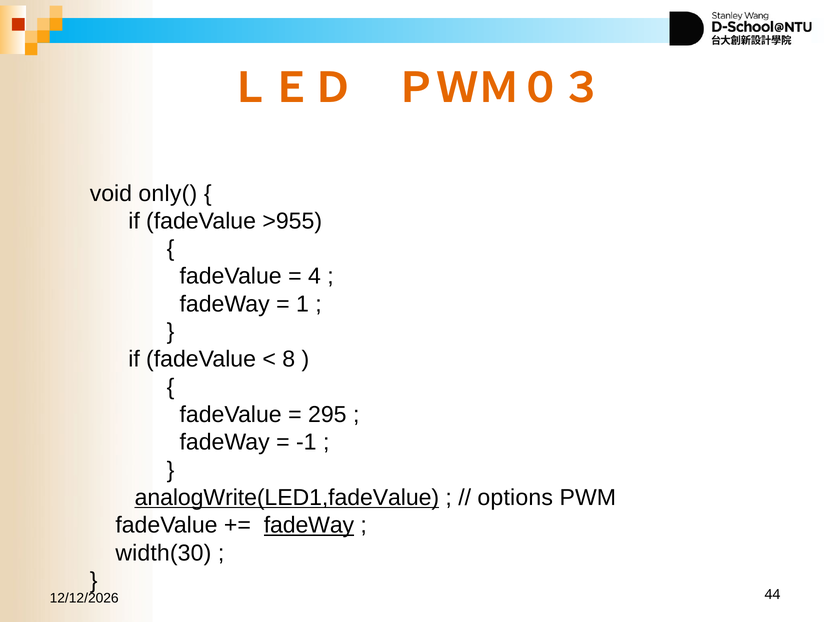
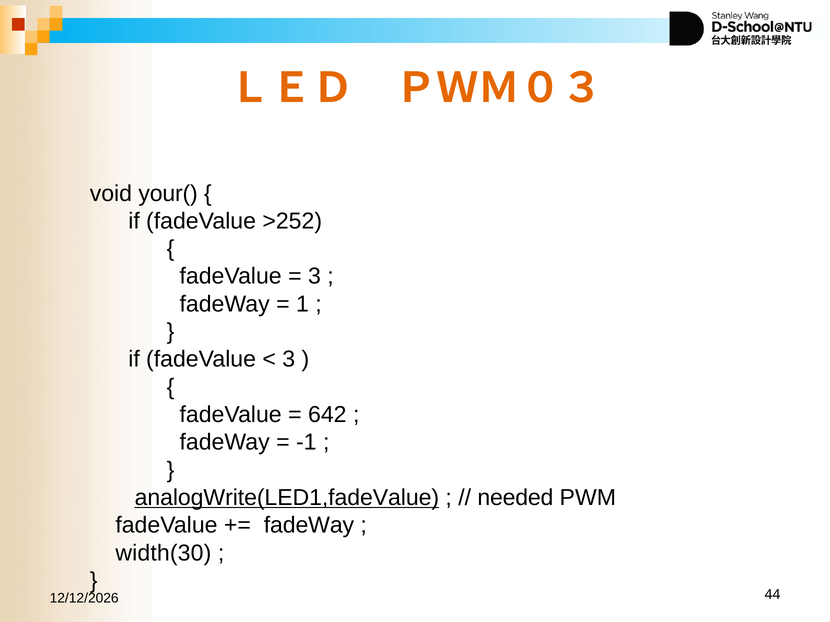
only(: only( -> your(
>955: >955 -> >252
4 at (315, 277): 4 -> 3
8 at (289, 360): 8 -> 3
295: 295 -> 642
options: options -> needed
fadeWay at (309, 526) underline: present -> none
